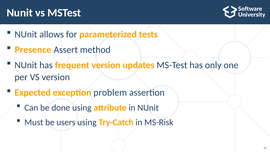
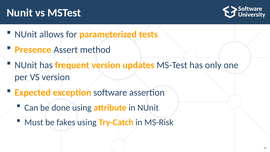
problem: problem -> software
users: users -> fakes
